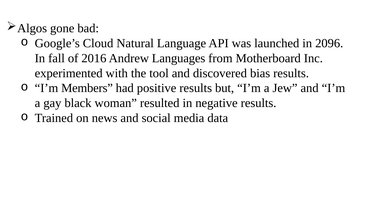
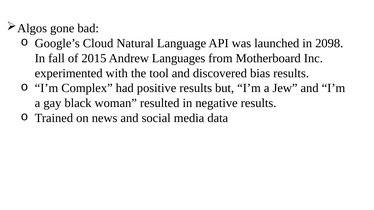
2096: 2096 -> 2098
2016: 2016 -> 2015
Members: Members -> Complex
